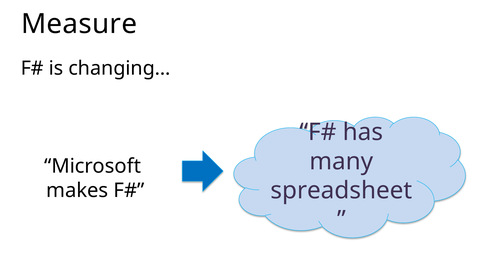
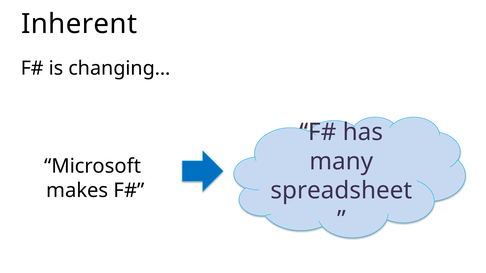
Measure: Measure -> Inherent
